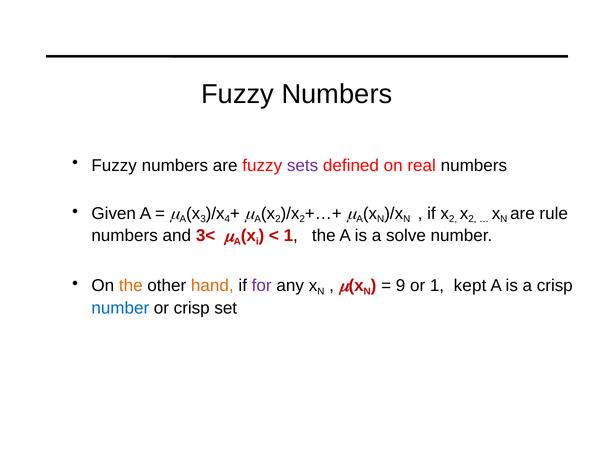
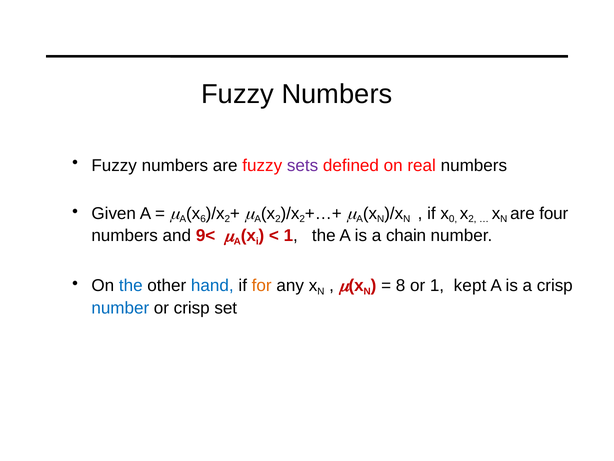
3: 3 -> 6
4 at (227, 219): 4 -> 2
2 at (453, 219): 2 -> 0
rule: rule -> four
3<: 3< -> 9<
solve: solve -> chain
the at (131, 285) colour: orange -> blue
hand colour: orange -> blue
for colour: purple -> orange
9: 9 -> 8
